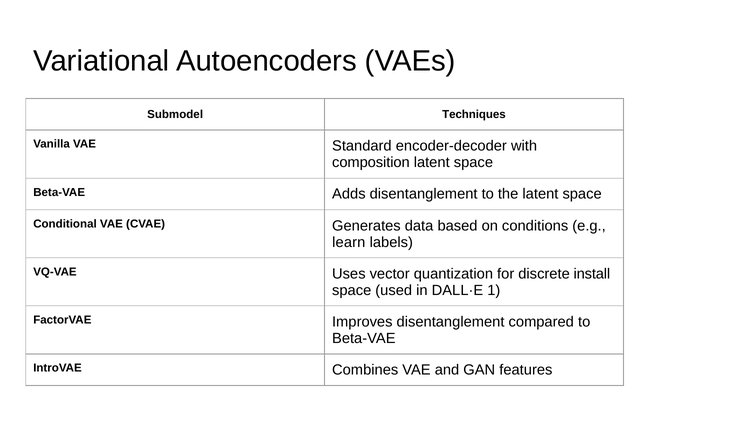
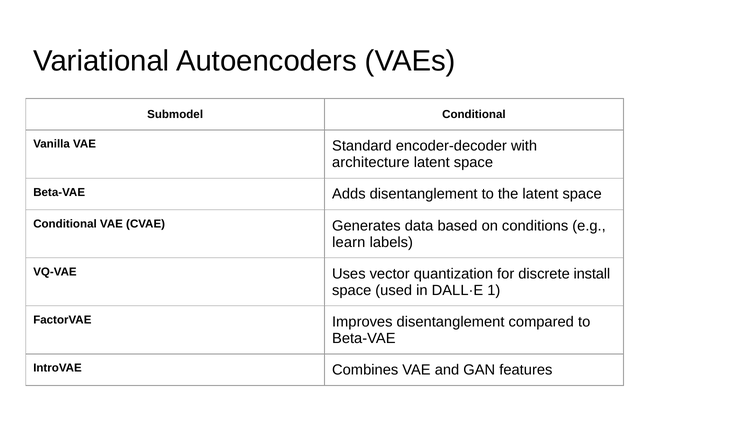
Submodel Techniques: Techniques -> Conditional
composition: composition -> architecture
